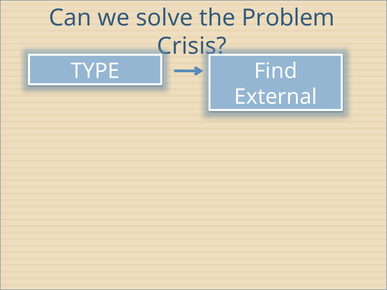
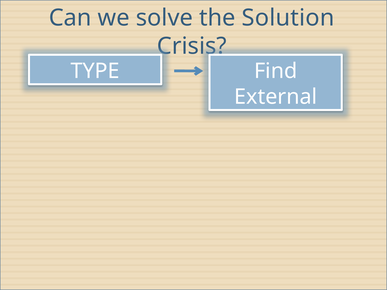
Problem: Problem -> Solution
